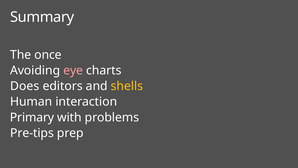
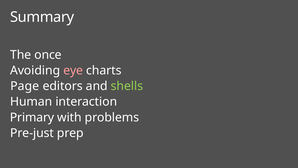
Does: Does -> Page
shells colour: yellow -> light green
Pre-tips: Pre-tips -> Pre-just
